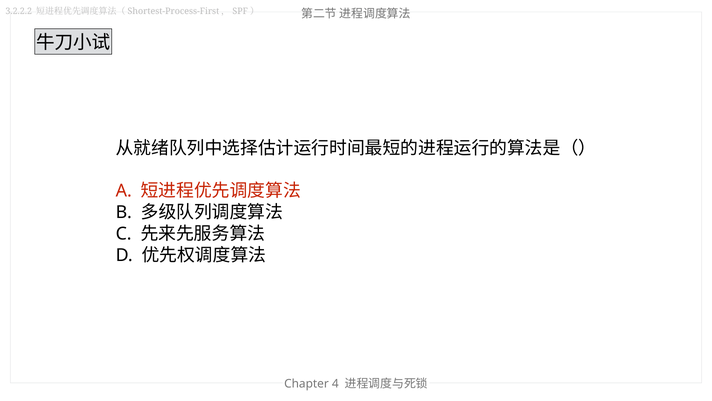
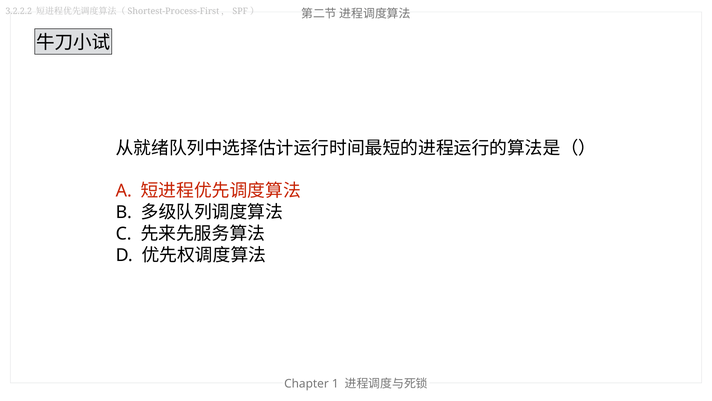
4: 4 -> 1
